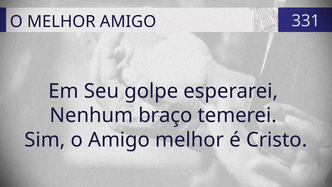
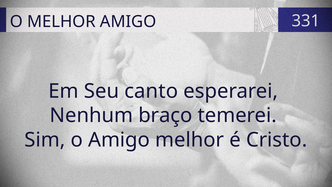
golpe: golpe -> canto
